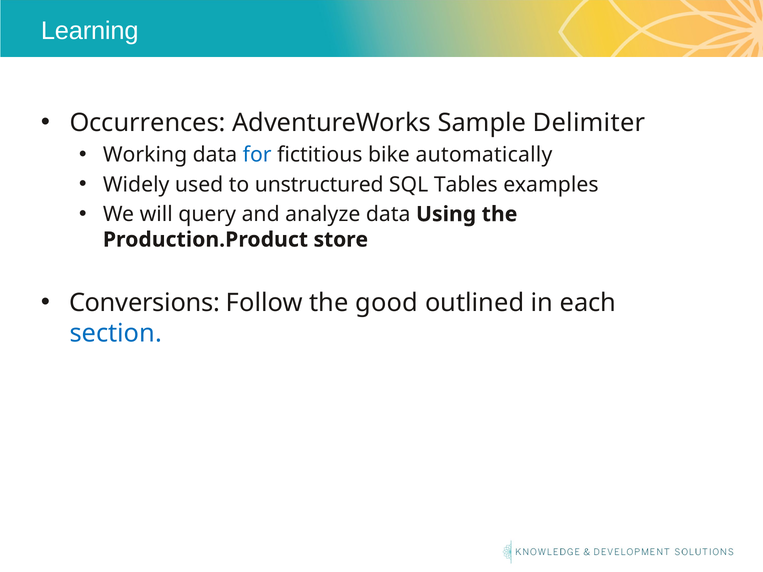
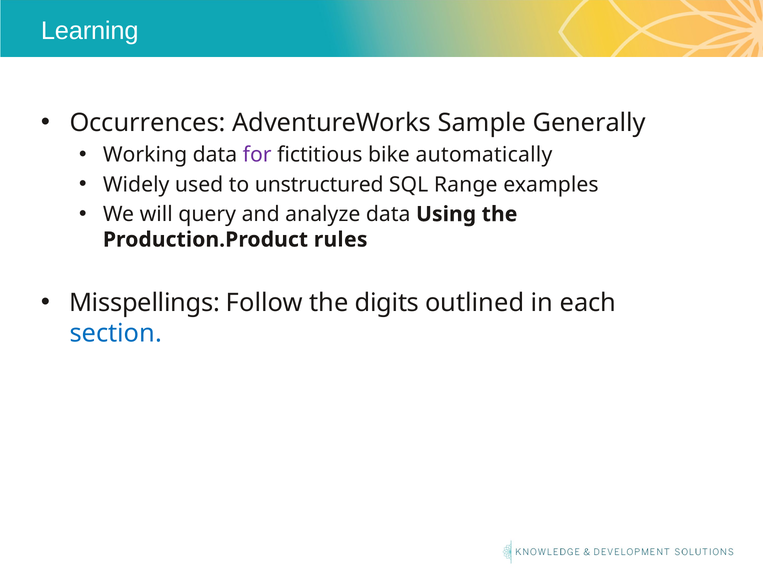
Delimiter: Delimiter -> Generally
for colour: blue -> purple
Tables: Tables -> Range
store: store -> rules
Conversions: Conversions -> Misspellings
good: good -> digits
